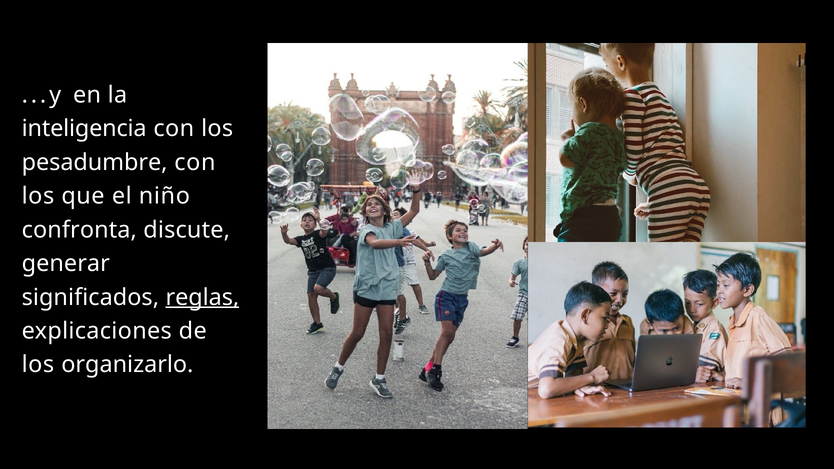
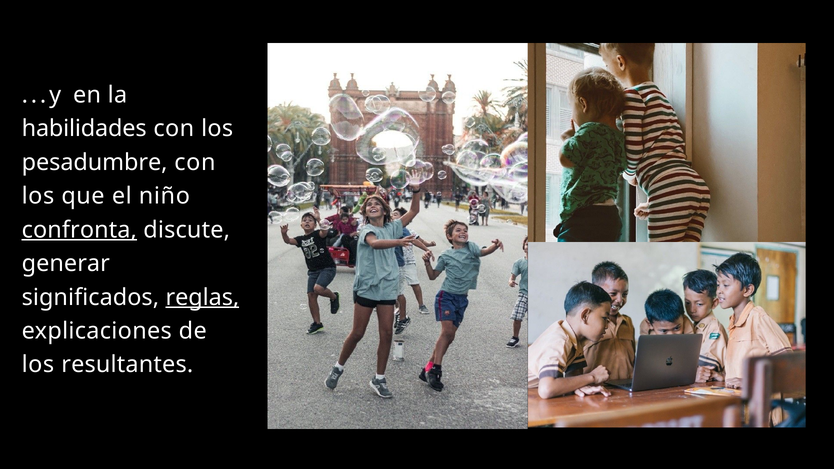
inteligencia: inteligencia -> habilidades
confronta underline: none -> present
organizarlo: organizarlo -> resultantes
